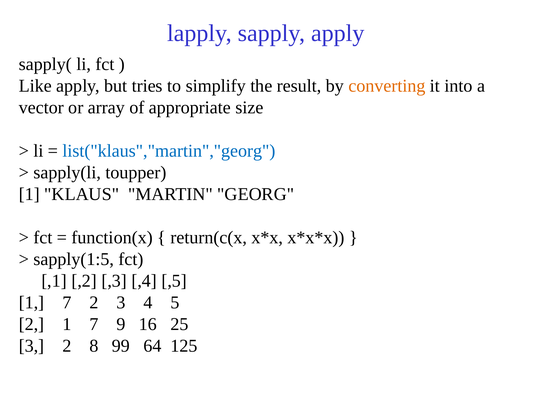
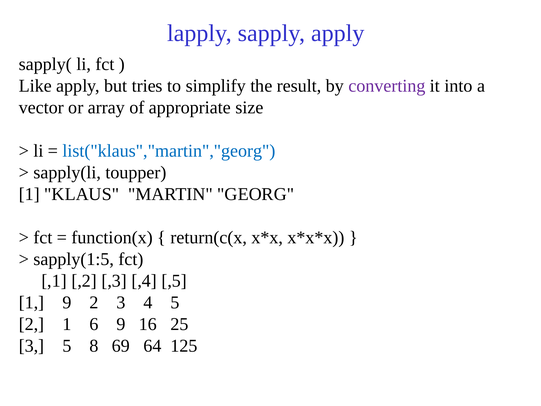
converting colour: orange -> purple
7 at (67, 302): 7 -> 9
2 1 7: 7 -> 6
3 2: 2 -> 5
99: 99 -> 69
